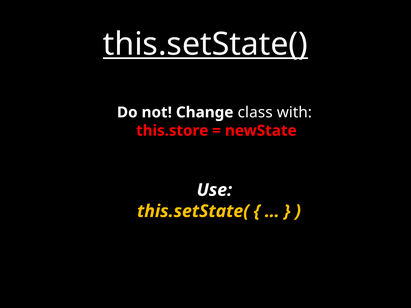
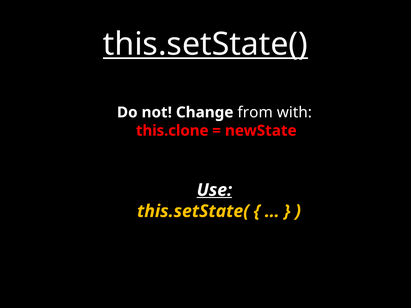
class: class -> from
this.store: this.store -> this.clone
Use underline: none -> present
